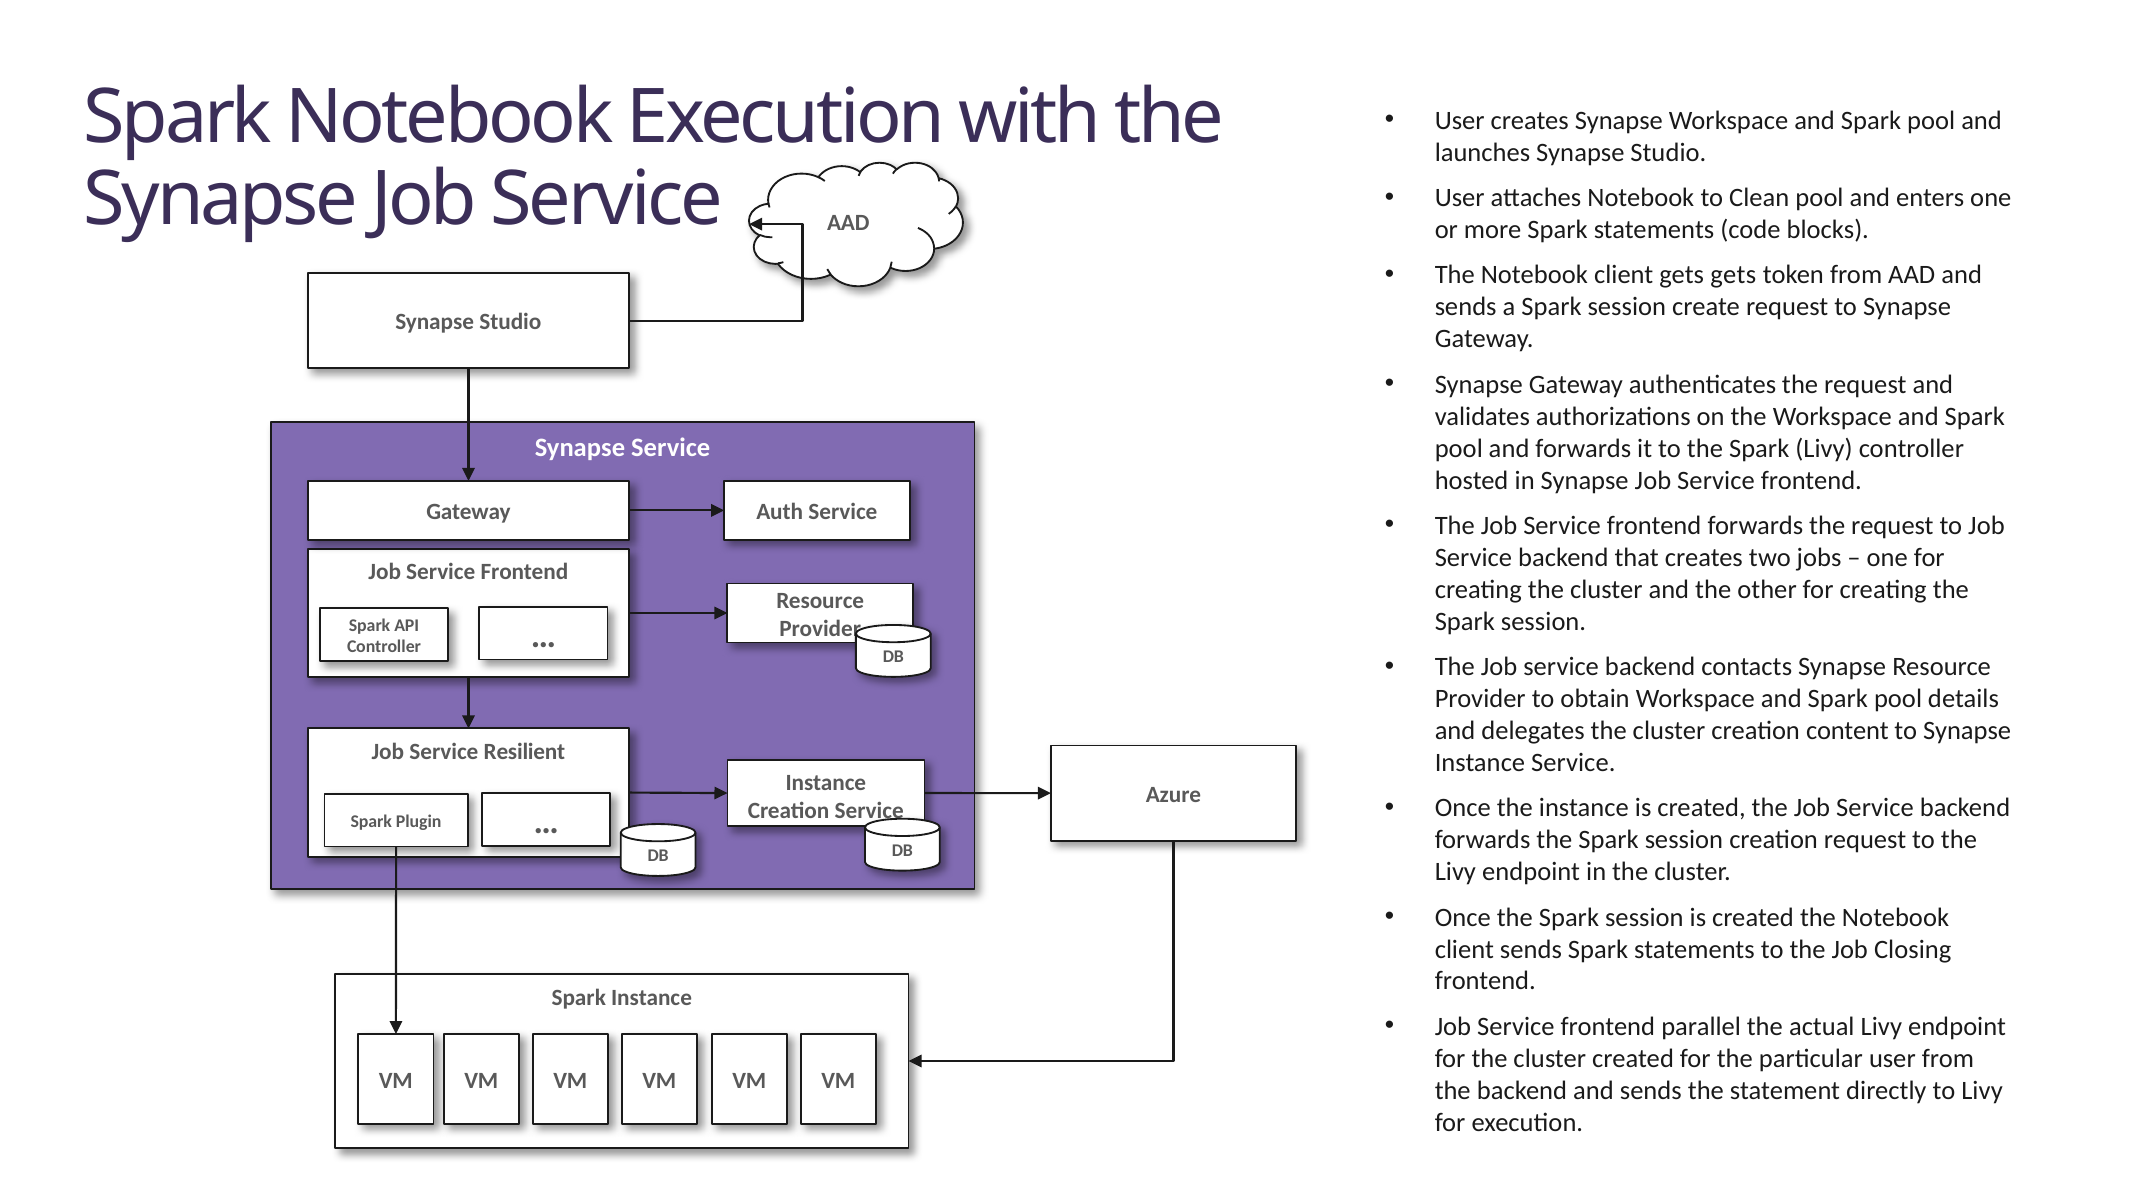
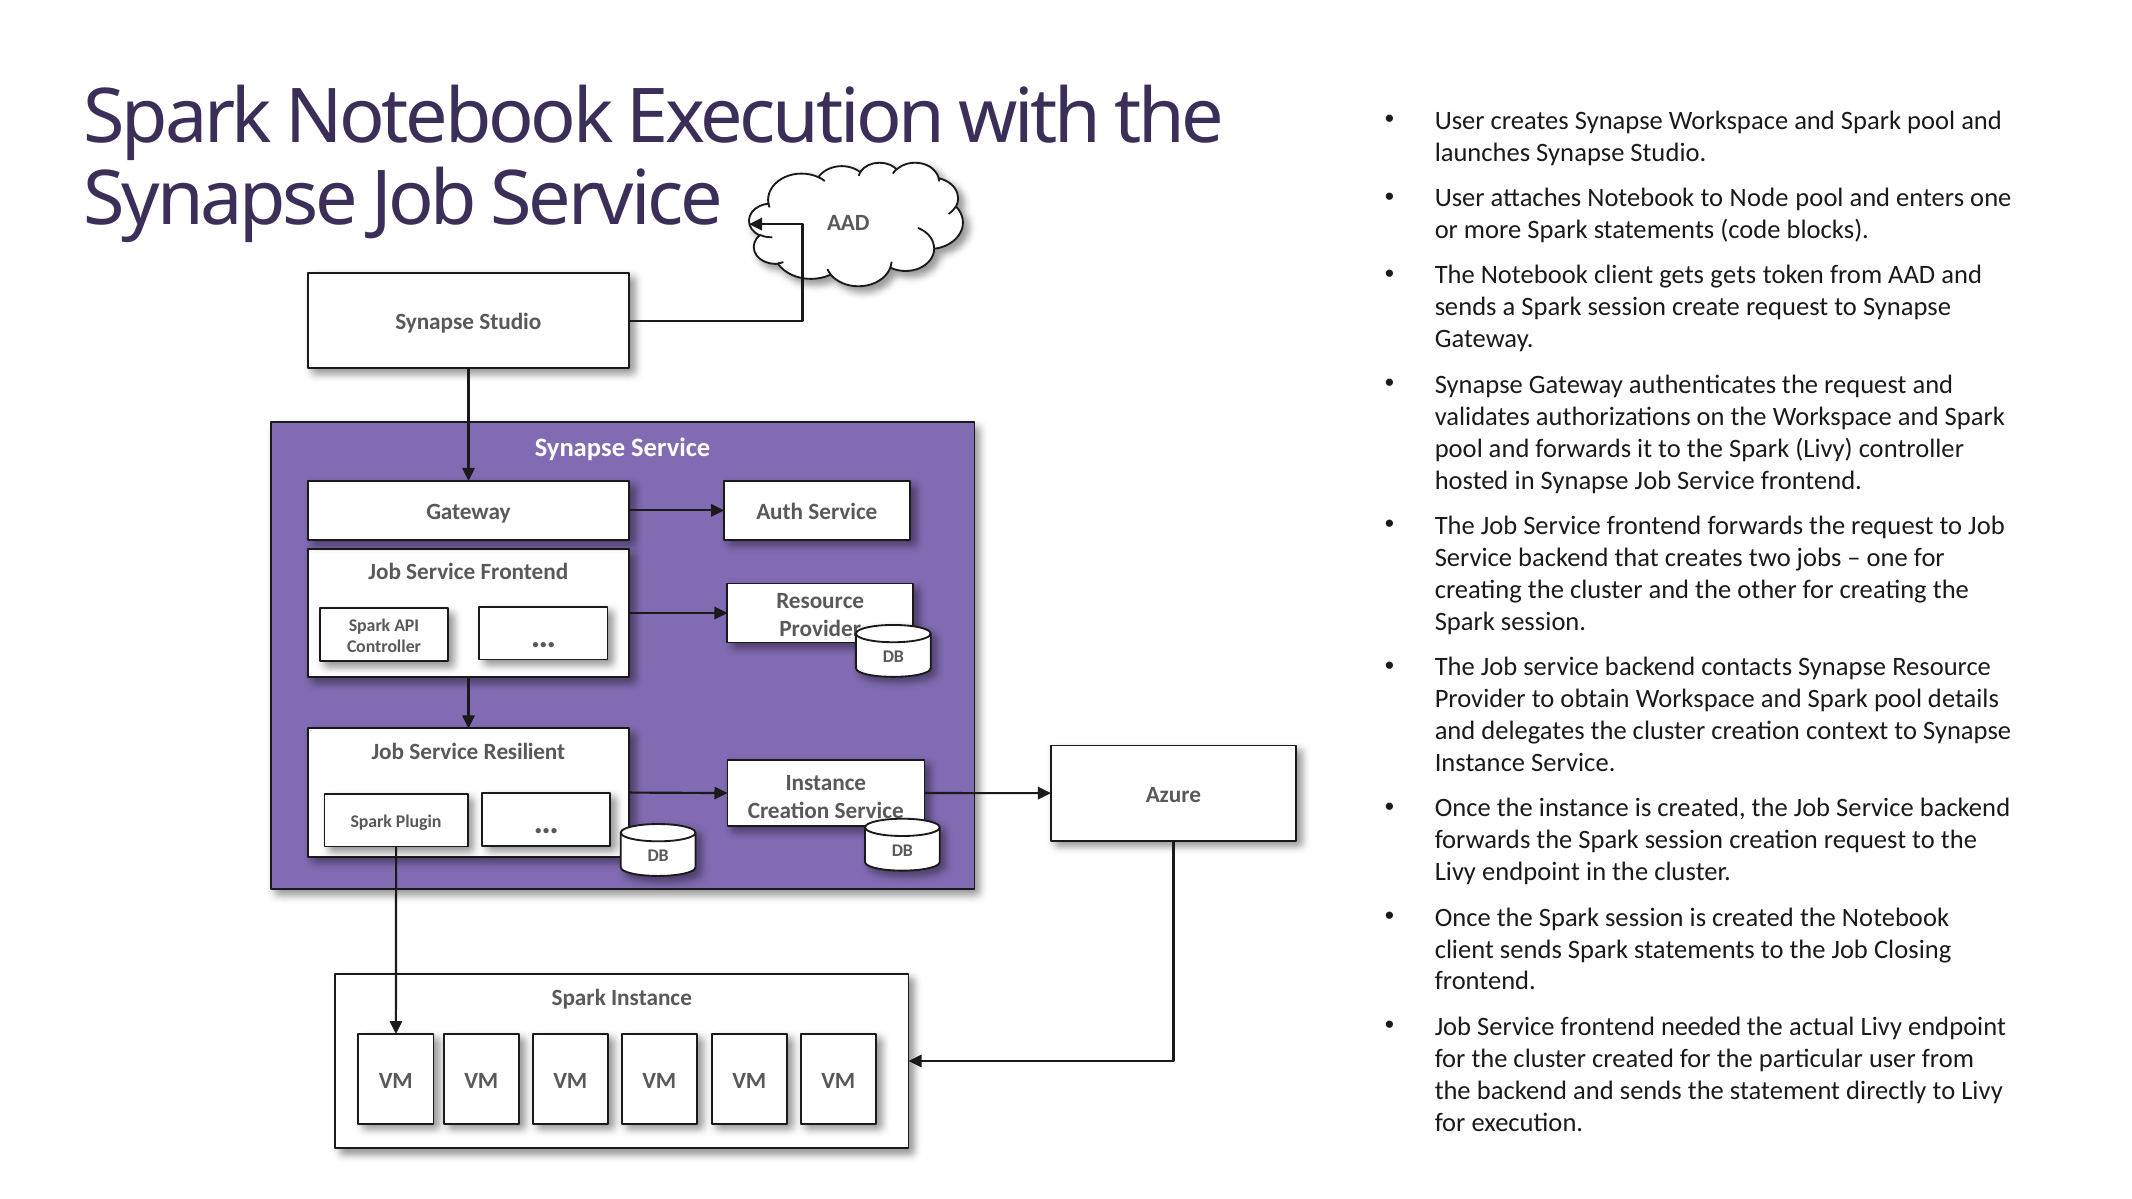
Clean: Clean -> Node
content: content -> context
parallel: parallel -> needed
